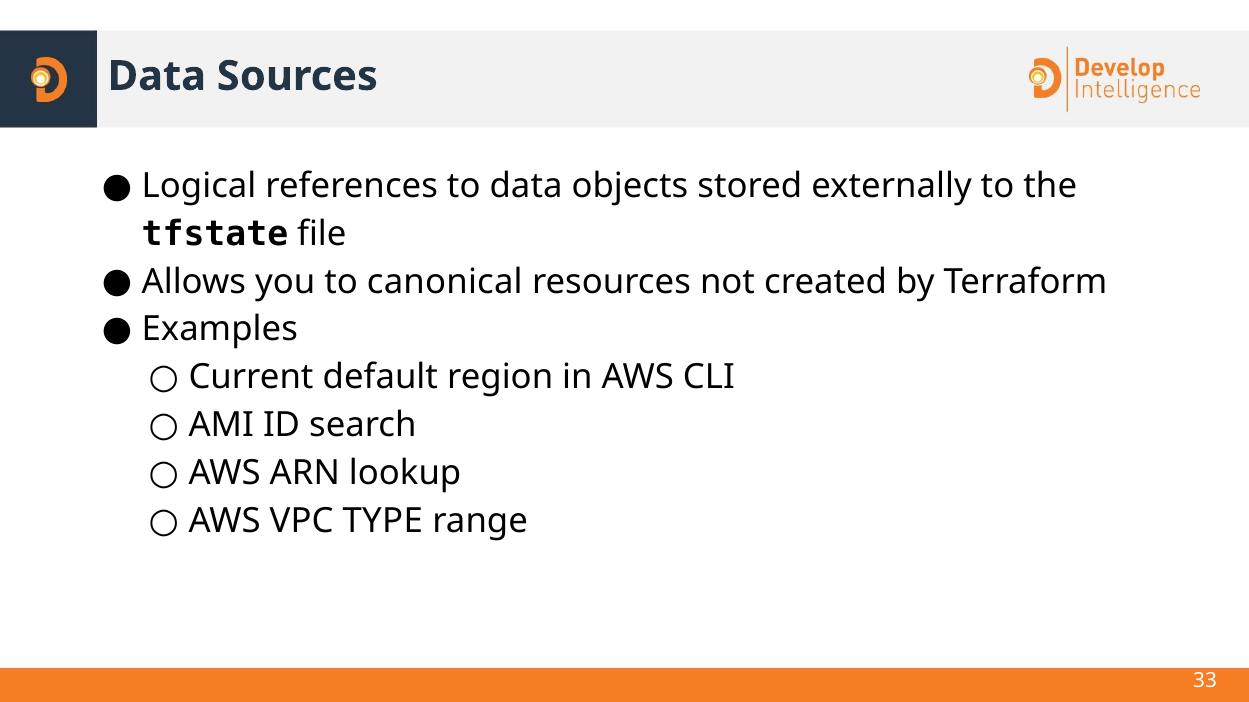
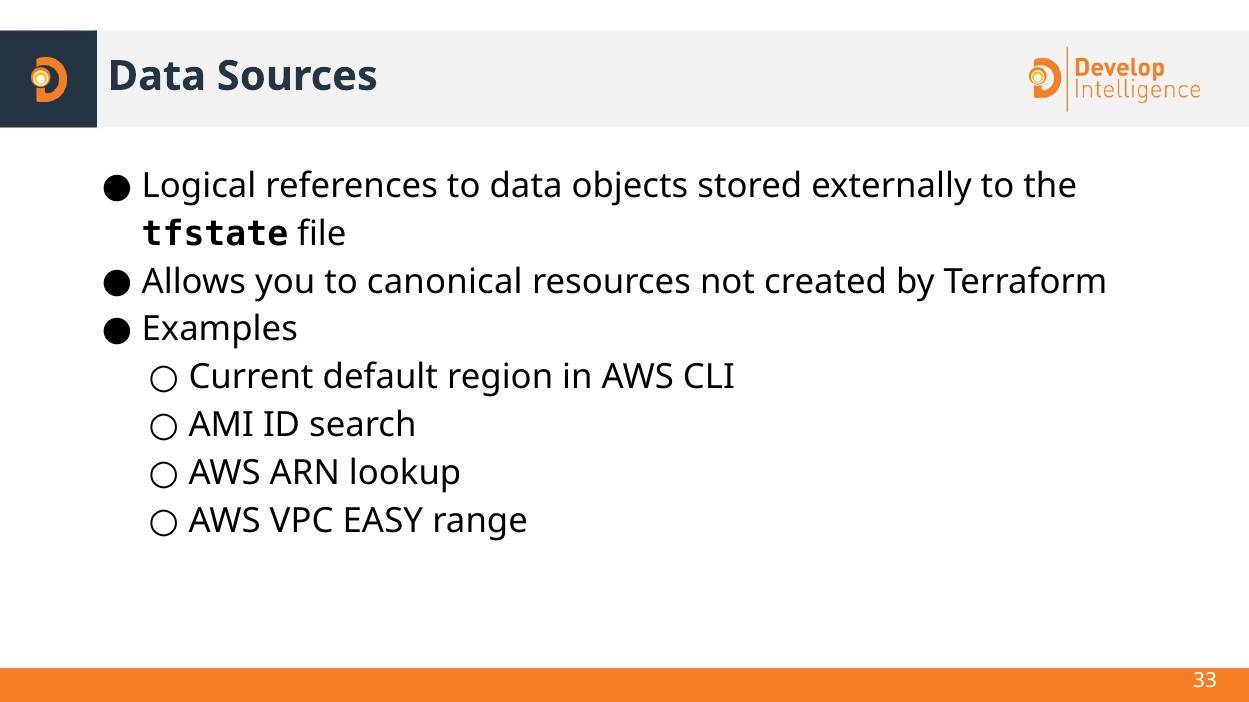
TYPE: TYPE -> EASY
